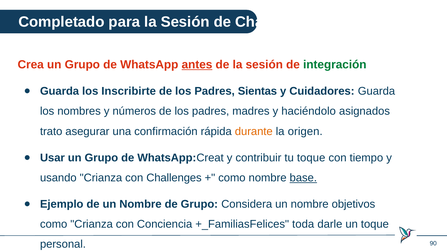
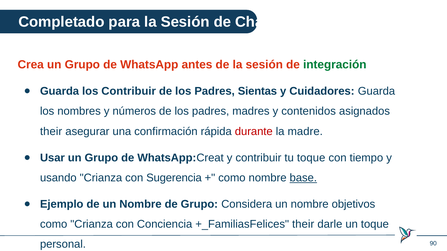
antes underline: present -> none
los Inscribirte: Inscribirte -> Contribuir
haciéndolo: haciéndolo -> contenidos
trato at (51, 132): trato -> their
durante colour: orange -> red
origen: origen -> madre
Challenges: Challenges -> Sugerencia
+_FamiliasFelices toda: toda -> their
